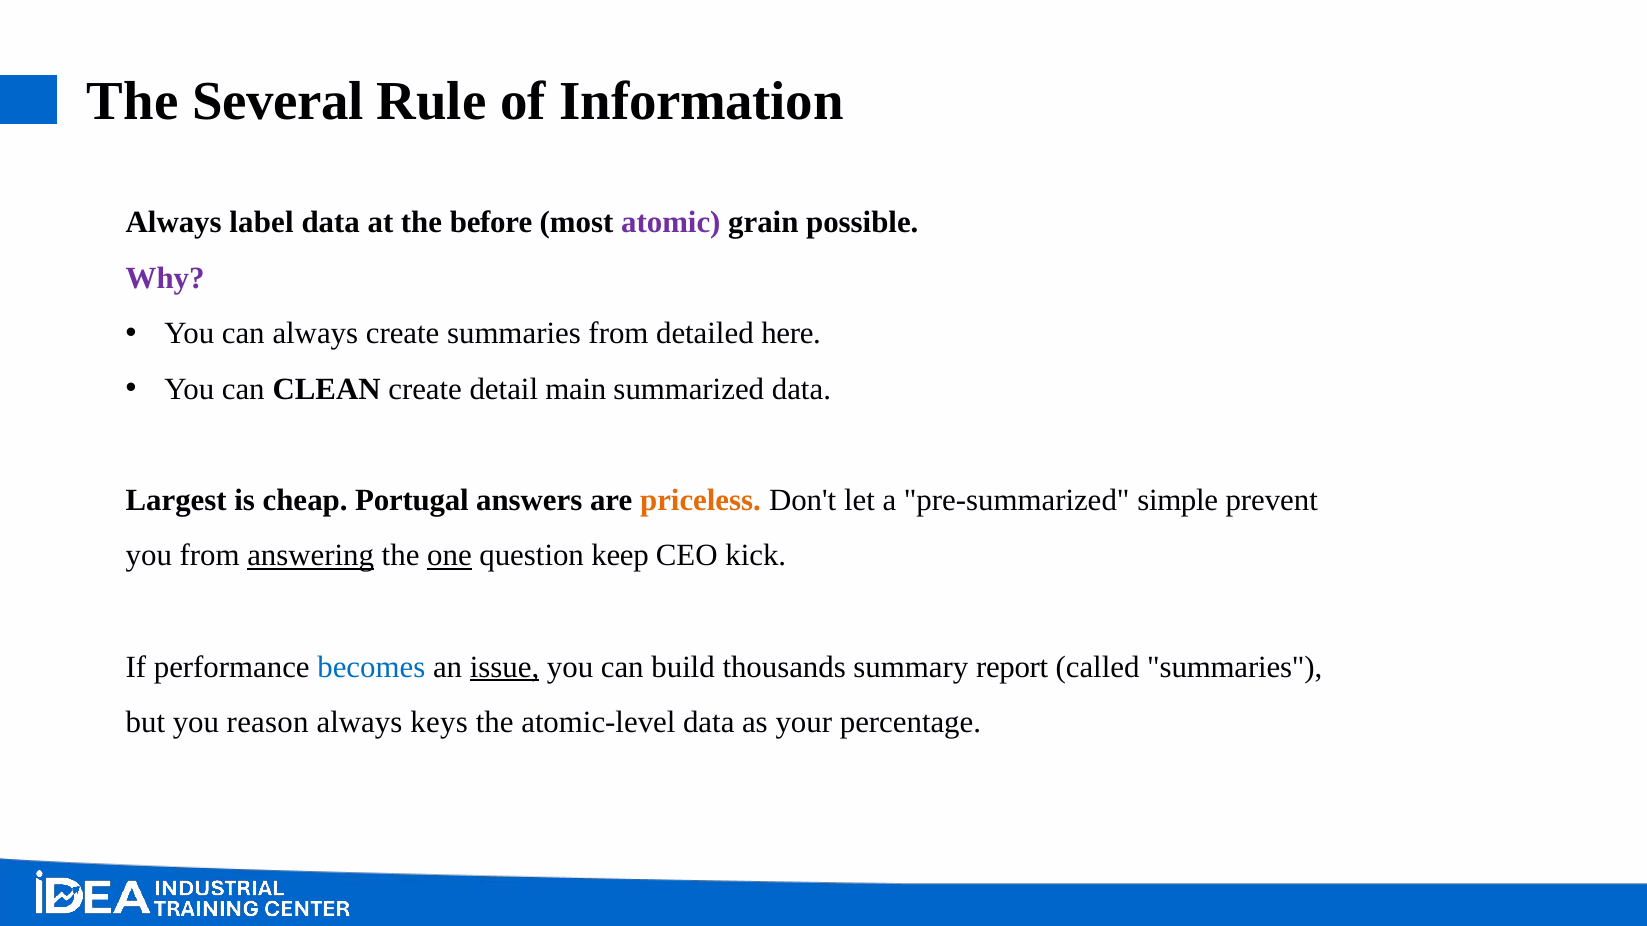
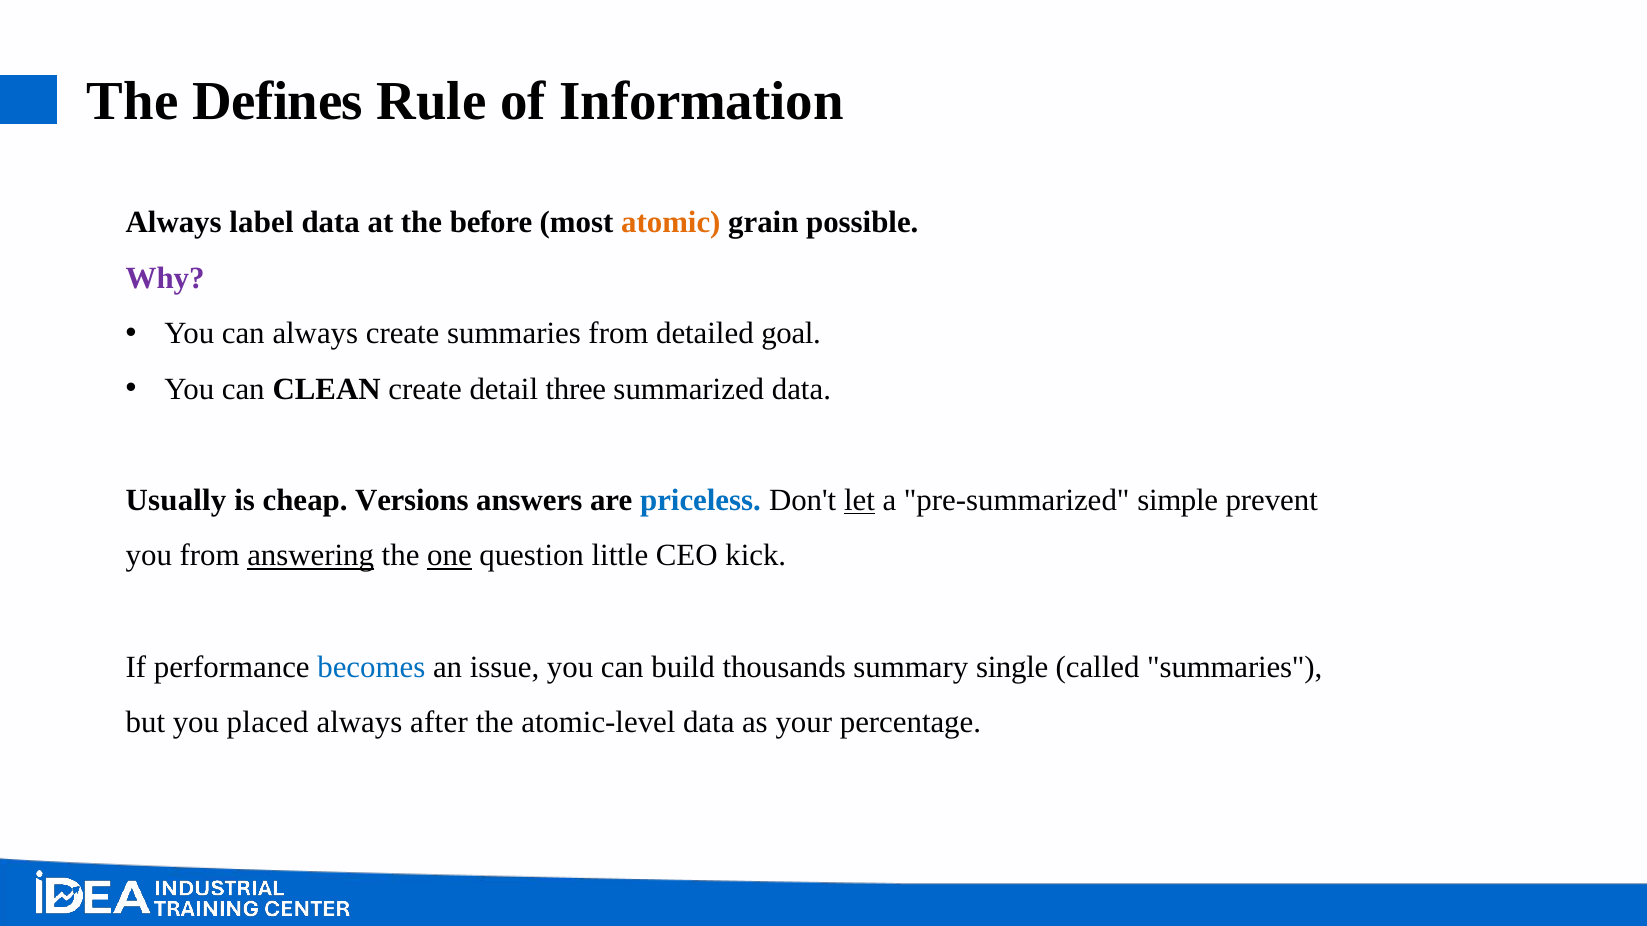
Several: Several -> Defines
atomic colour: purple -> orange
here: here -> goal
main: main -> three
Largest: Largest -> Usually
Portugal: Portugal -> Versions
priceless colour: orange -> blue
let underline: none -> present
keep: keep -> little
issue underline: present -> none
report: report -> single
reason: reason -> placed
keys: keys -> after
